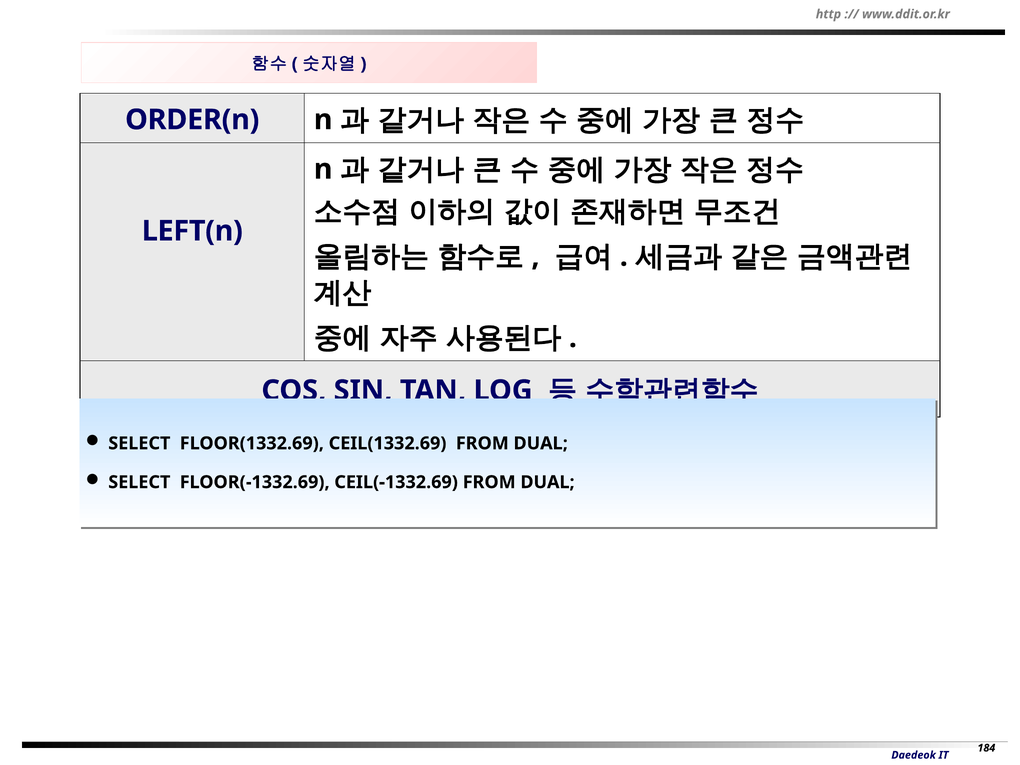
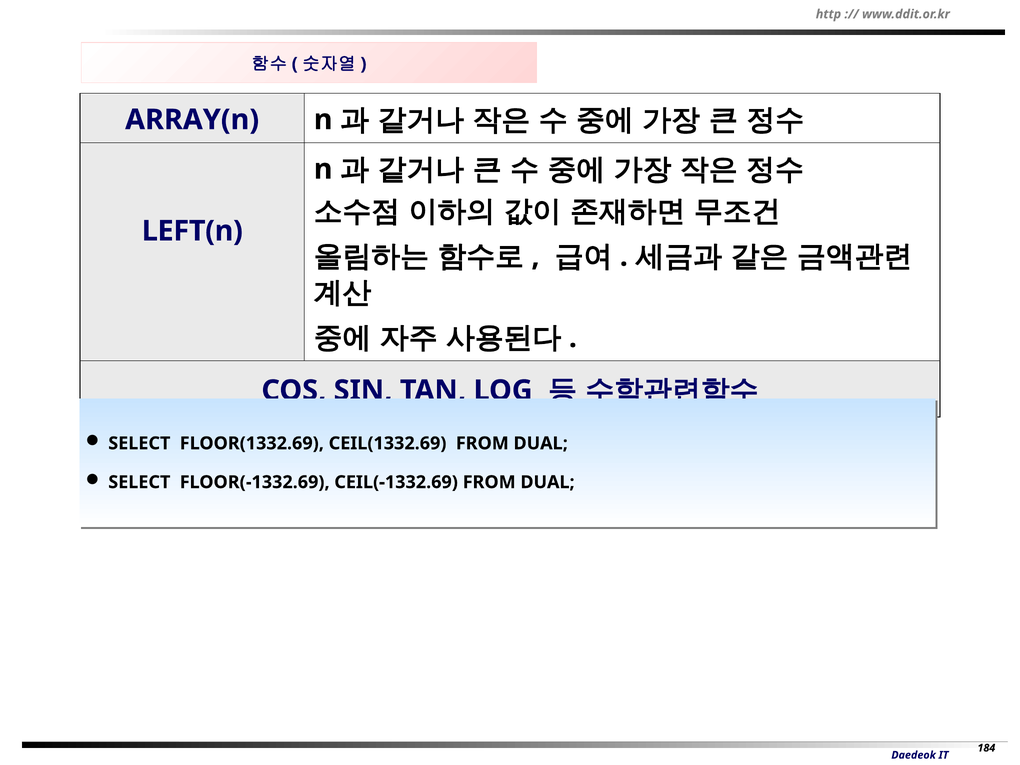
ORDER(n: ORDER(n -> ARRAY(n
